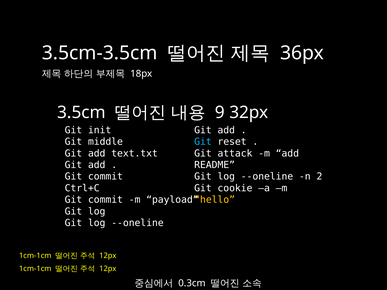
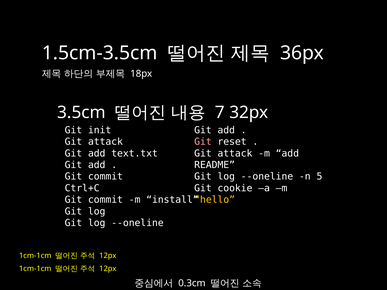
3.5cm-3.5cm: 3.5cm-3.5cm -> 1.5cm-3.5cm
9: 9 -> 7
middle at (105, 142): middle -> attack
Git at (203, 142) colour: light blue -> pink
2: 2 -> 5
payload: payload -> install
